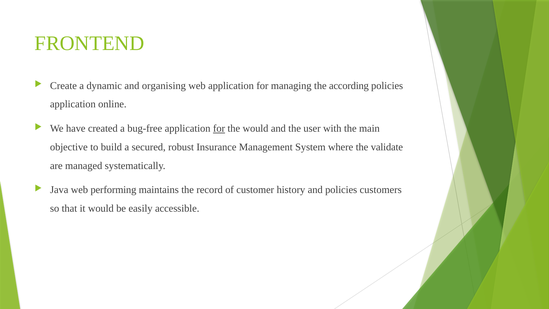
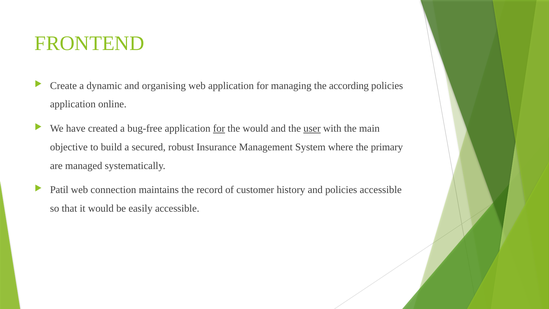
user underline: none -> present
validate: validate -> primary
Java: Java -> Patil
performing: performing -> connection
policies customers: customers -> accessible
